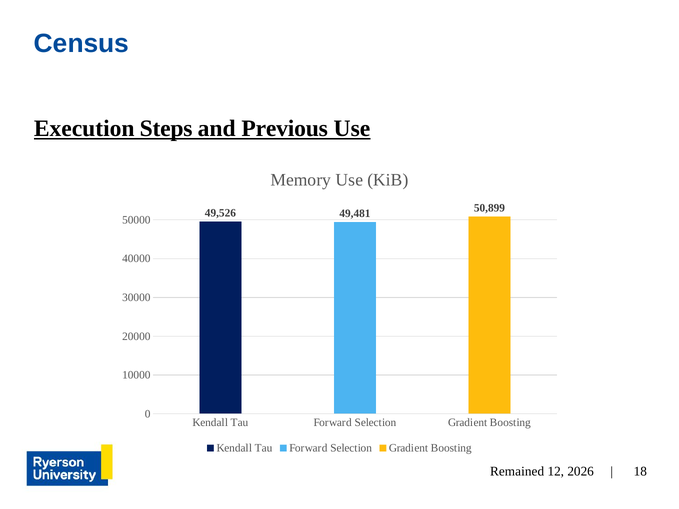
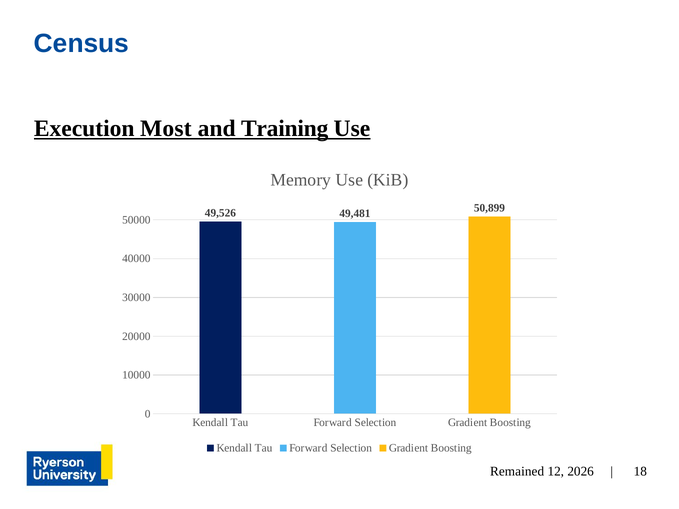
Steps: Steps -> Most
Previous: Previous -> Training
